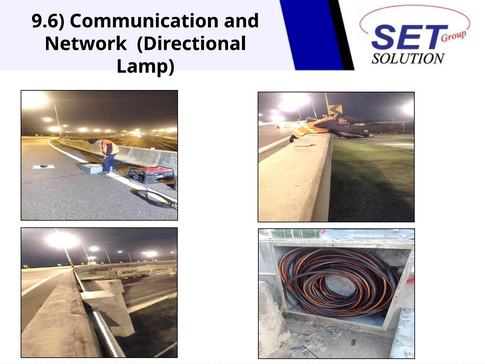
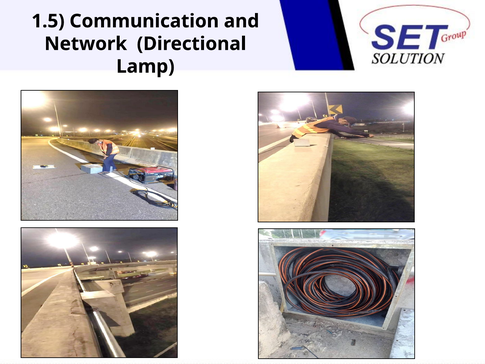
9.6: 9.6 -> 1.5
